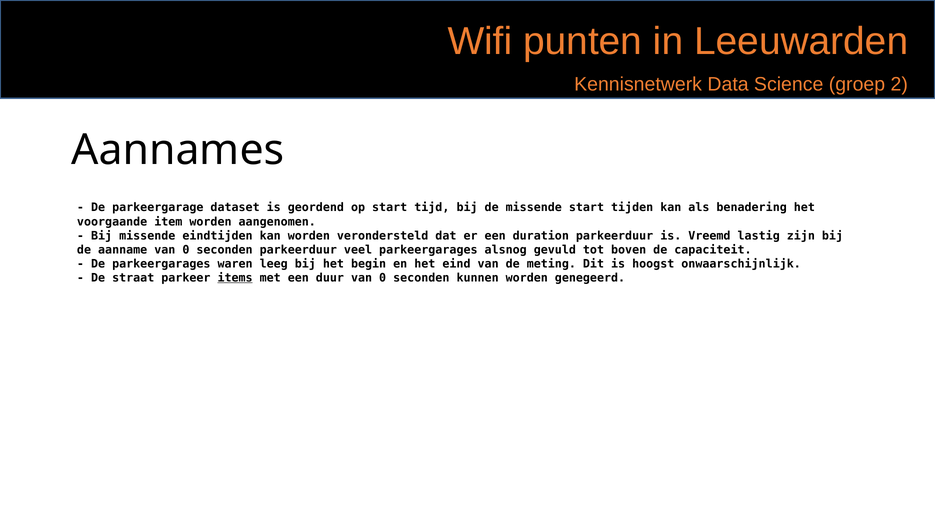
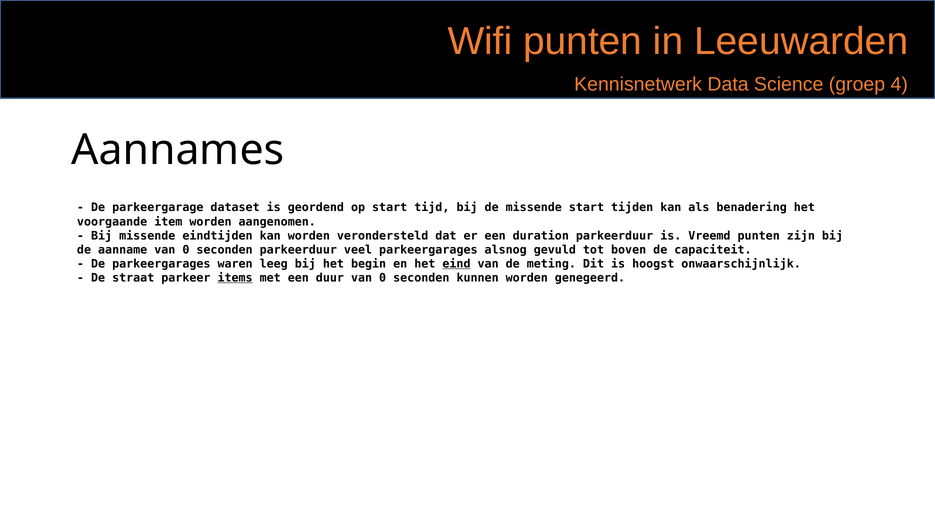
2: 2 -> 4
Vreemd lastig: lastig -> punten
eind underline: none -> present
